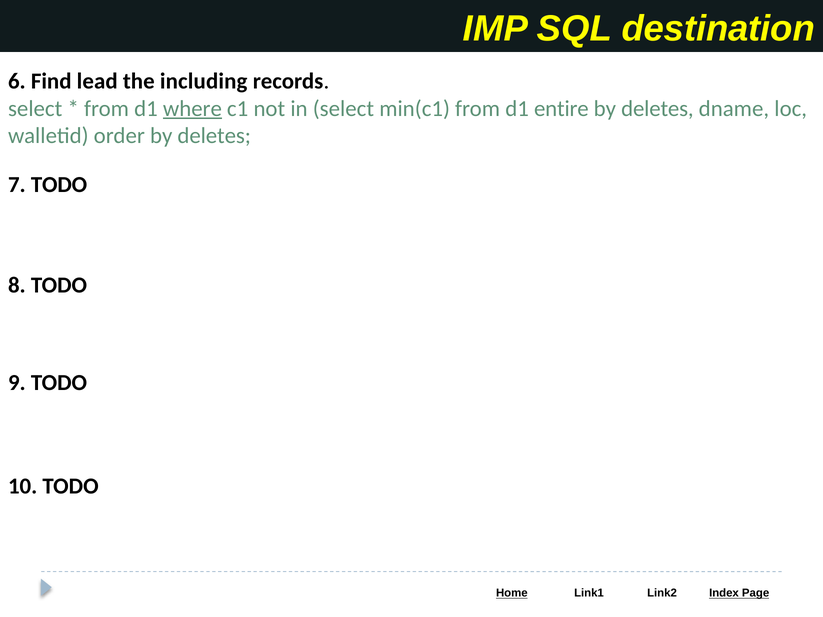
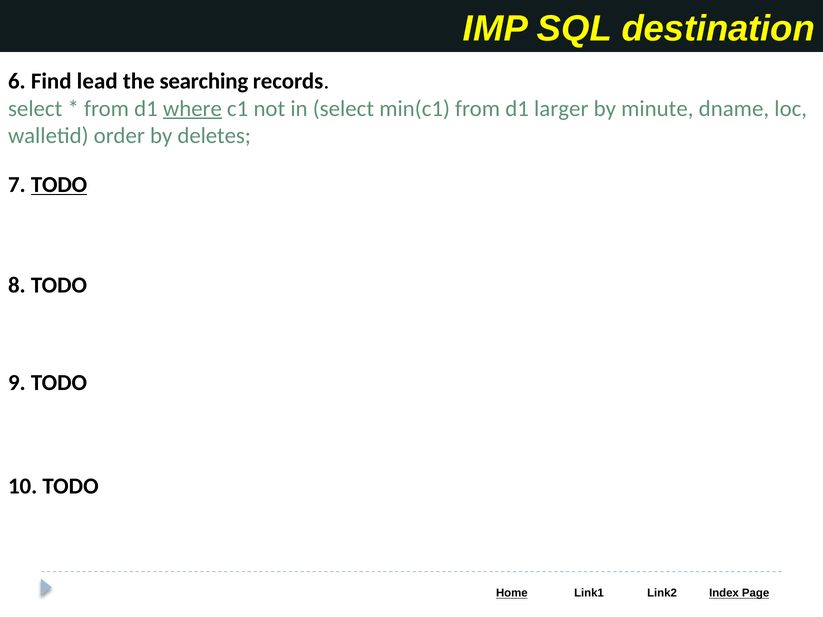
including: including -> searching
entire: entire -> larger
deletes at (657, 109): deletes -> minute
TODO at (59, 185) underline: none -> present
